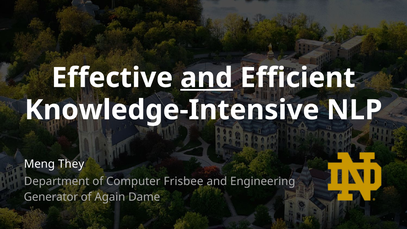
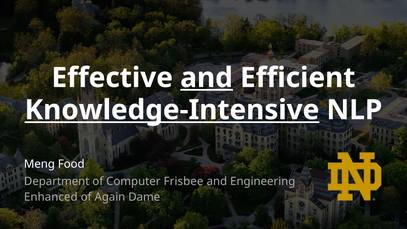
Knowledge-Intensive underline: none -> present
They: They -> Food
Generator: Generator -> Enhanced
